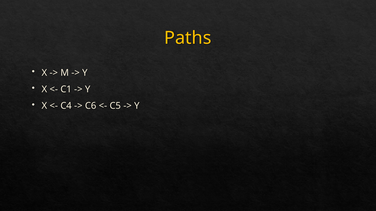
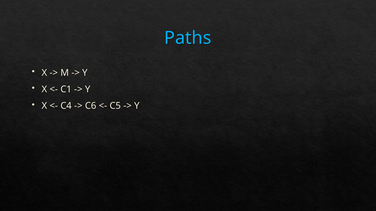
Paths colour: yellow -> light blue
